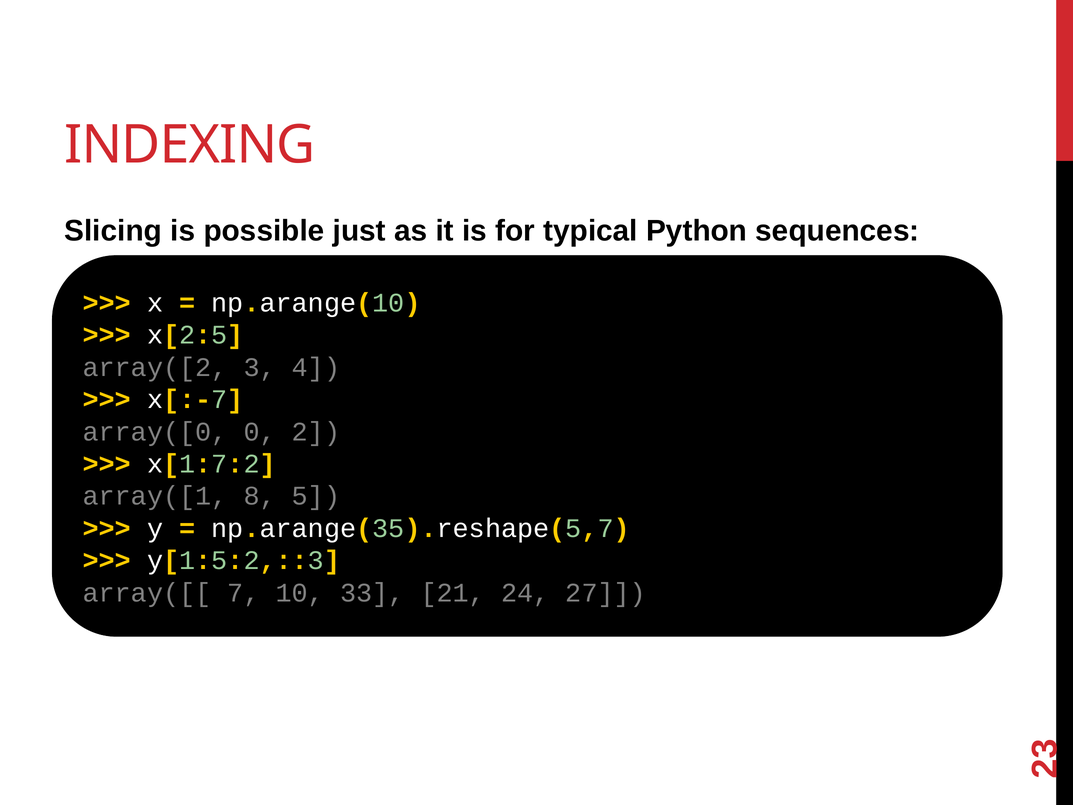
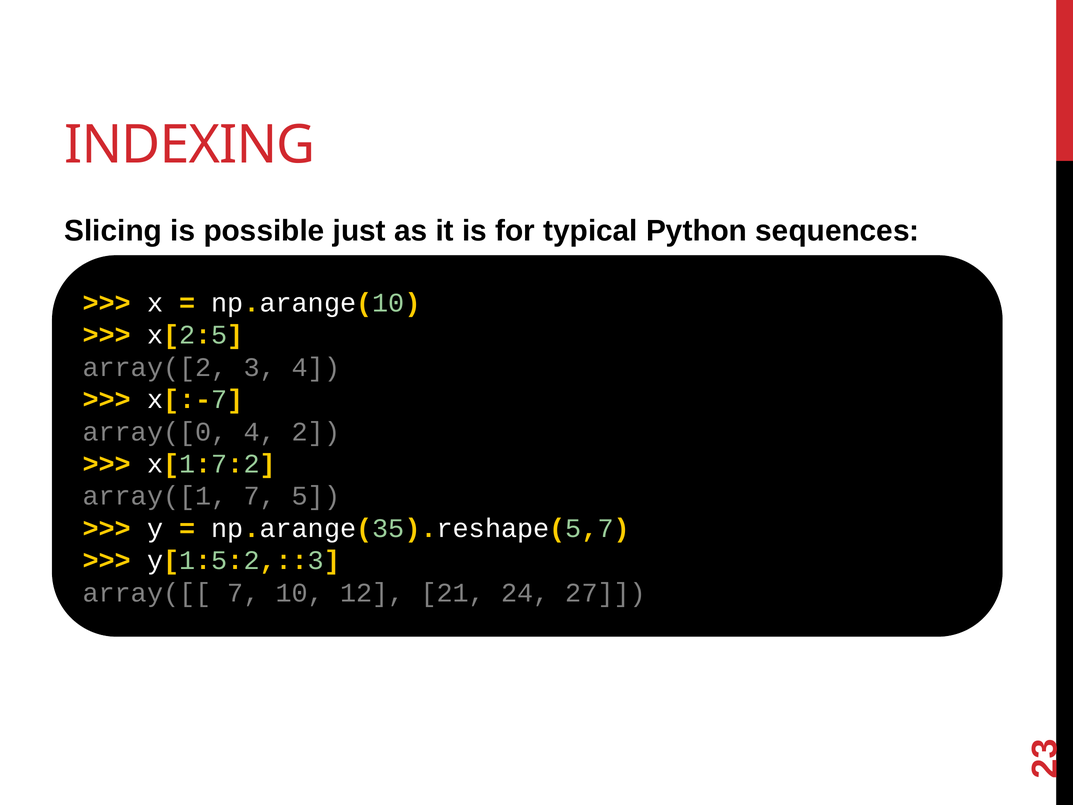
array([0 0: 0 -> 4
array([1 8: 8 -> 7
33: 33 -> 12
